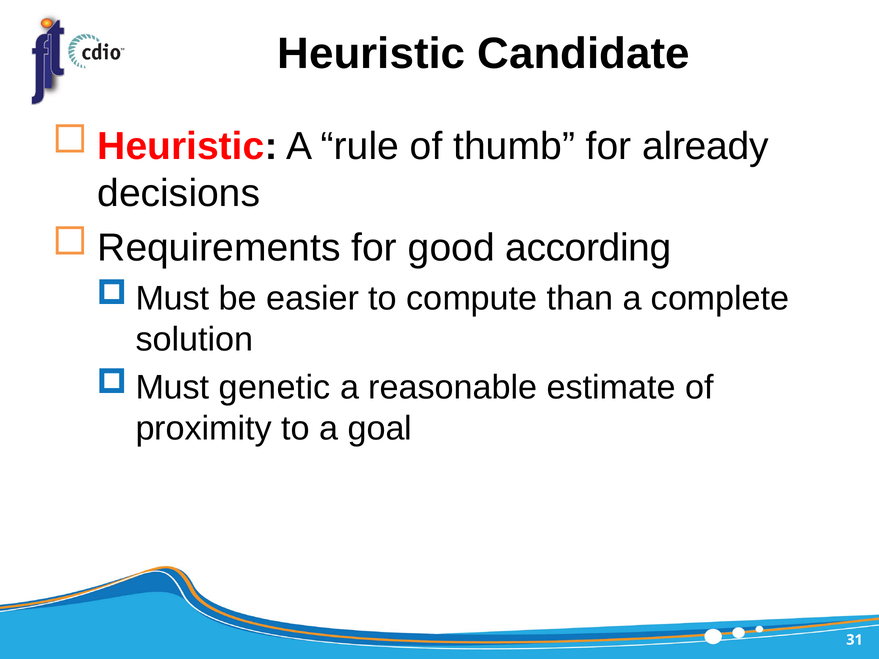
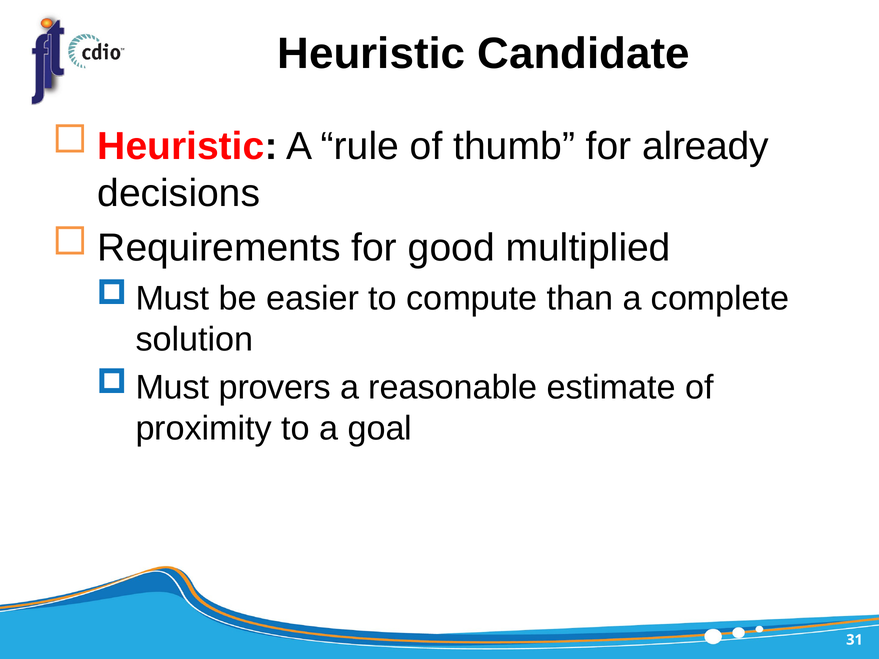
according: according -> multiplied
genetic: genetic -> provers
